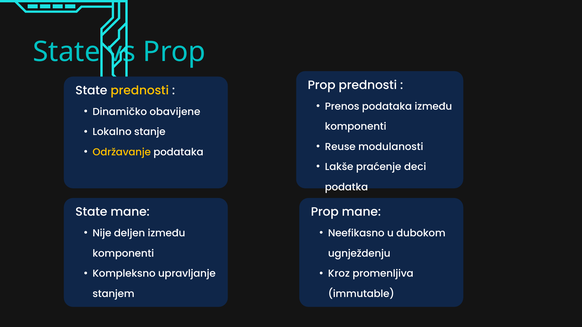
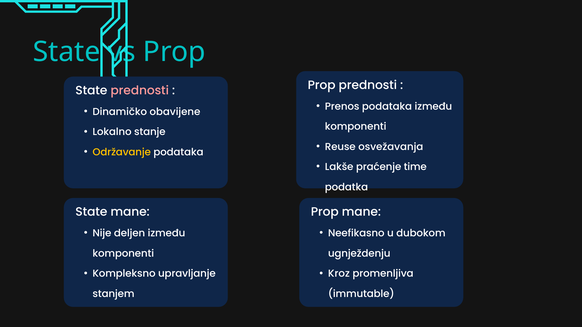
prednosti at (140, 91) colour: yellow -> pink
modulanosti: modulanosti -> osvežavanja
deci: deci -> time
